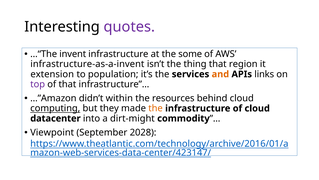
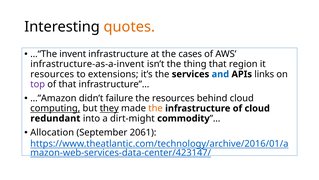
quotes colour: purple -> orange
some: some -> cases
extension at (52, 74): extension -> resources
population: population -> extensions
and colour: orange -> blue
within: within -> failure
they underline: none -> present
datacenter: datacenter -> redundant
Viewpoint: Viewpoint -> Allocation
2028: 2028 -> 2061
